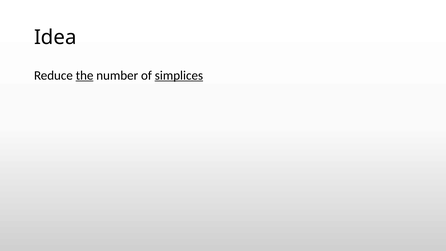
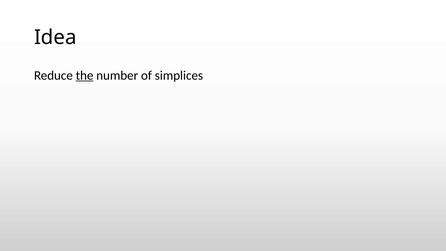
simplices underline: present -> none
